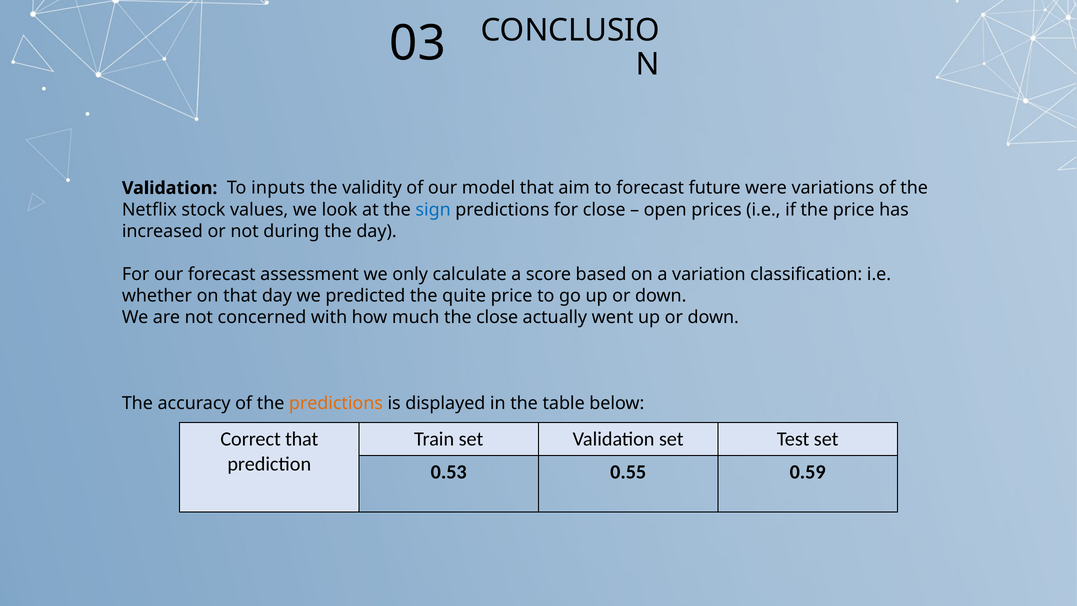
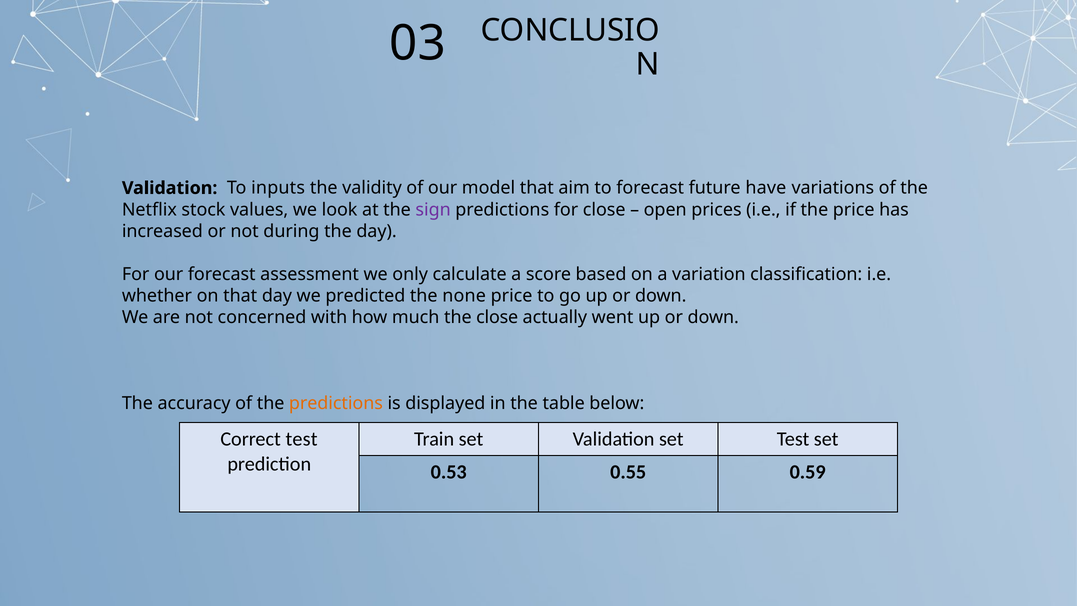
were: were -> have
sign colour: blue -> purple
quite: quite -> none
Correct that: that -> test
